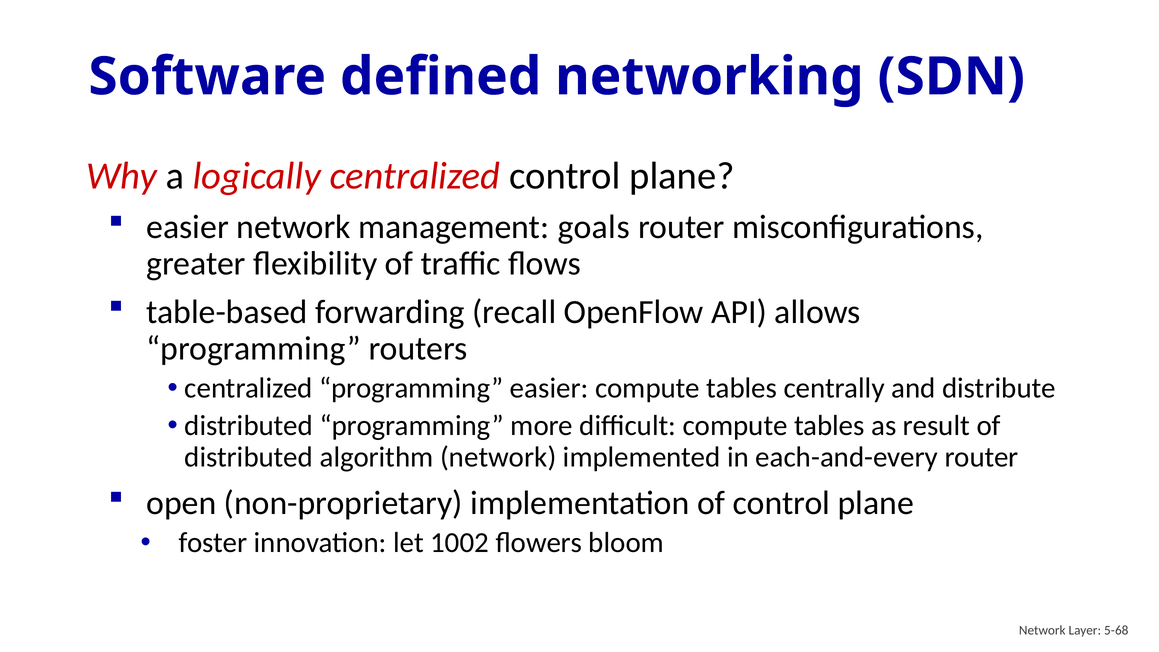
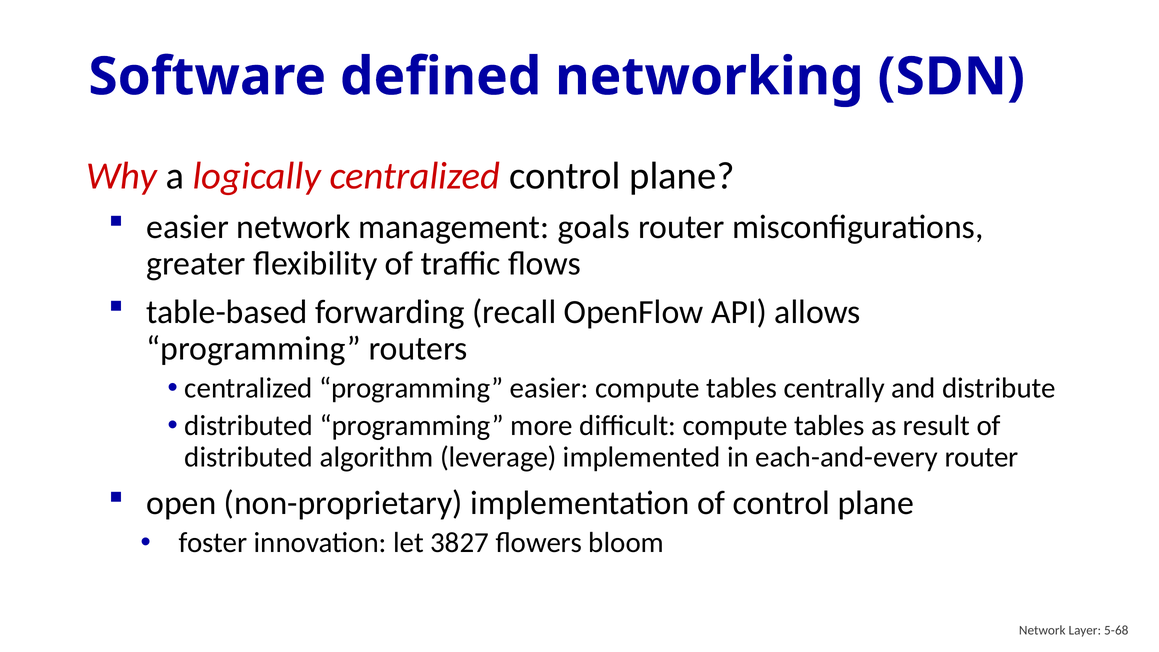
algorithm network: network -> leverage
1002: 1002 -> 3827
